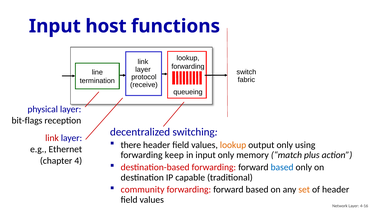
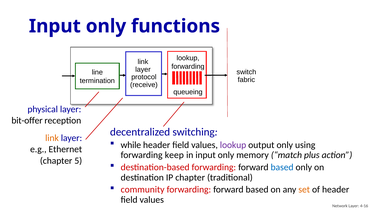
host at (106, 26): host -> only
bit-flags: bit-flags -> bit-offer
link at (52, 138) colour: red -> orange
there: there -> while
lookup at (233, 145) colour: orange -> purple
4: 4 -> 5
IP capable: capable -> chapter
